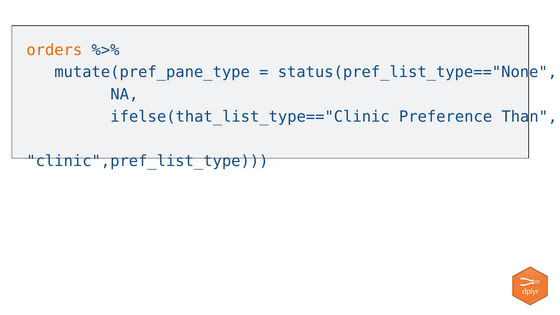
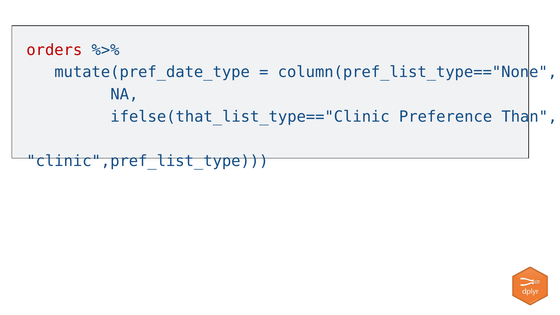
orders colour: orange -> red
mutate(pref_pane_type: mutate(pref_pane_type -> mutate(pref_date_type
status(pref_list_type=="None: status(pref_list_type=="None -> column(pref_list_type=="None
